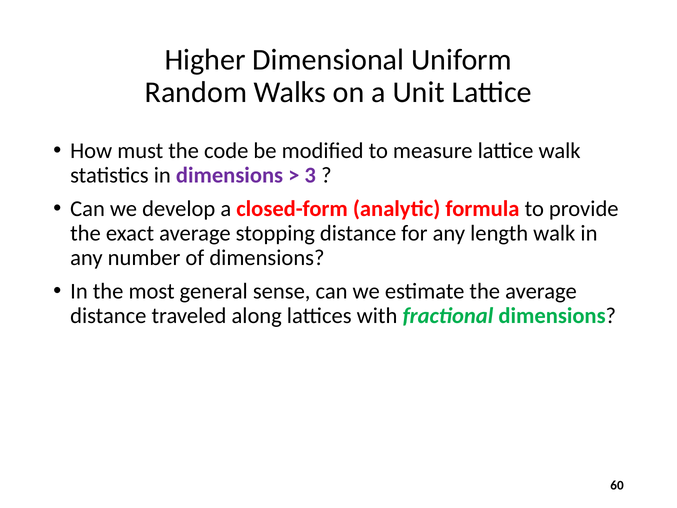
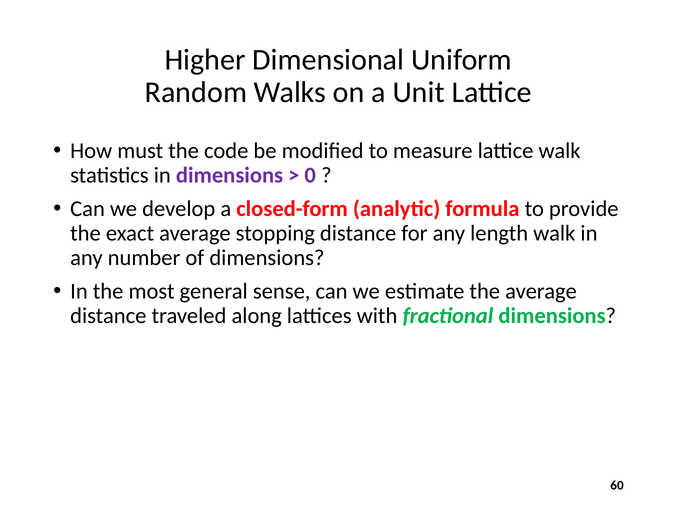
3: 3 -> 0
